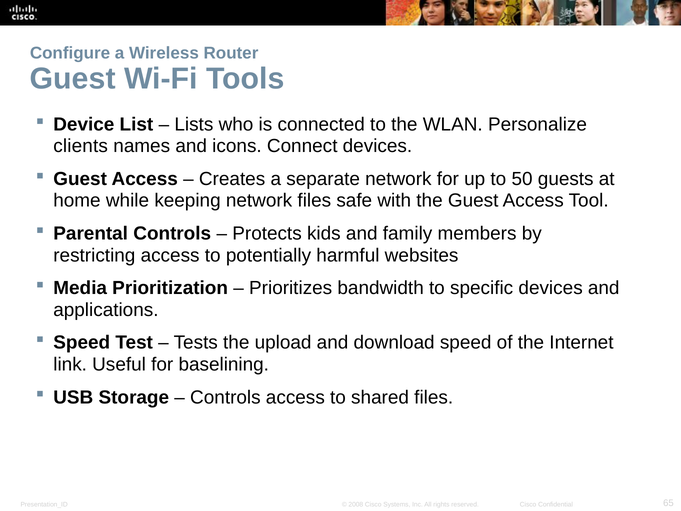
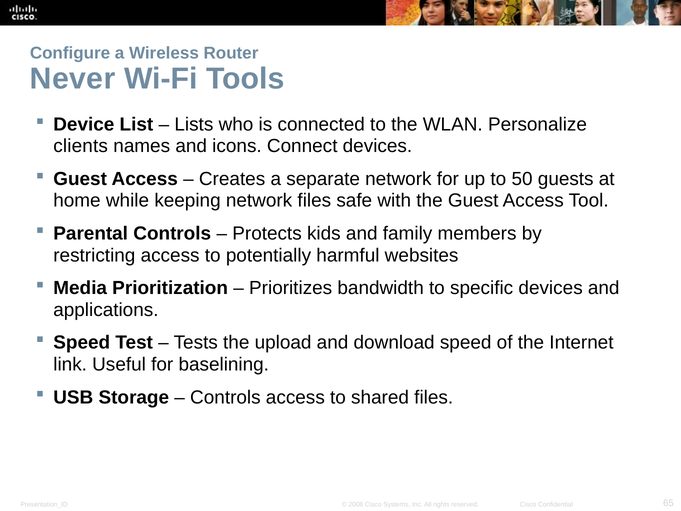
Guest at (73, 79): Guest -> Never
